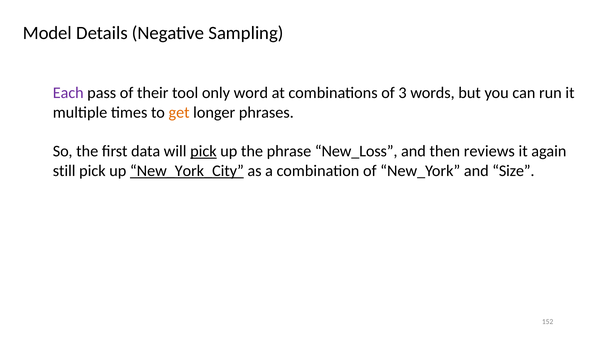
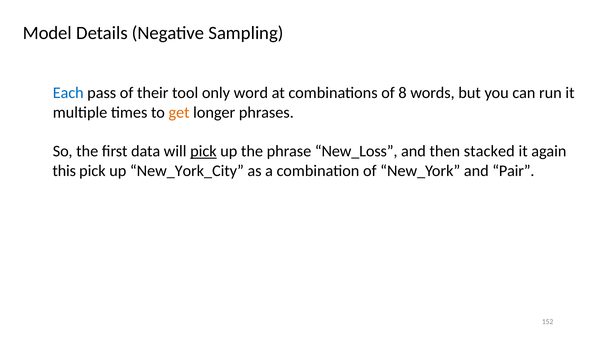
Each colour: purple -> blue
3: 3 -> 8
reviews: reviews -> stacked
still: still -> this
New_York_City underline: present -> none
Size: Size -> Pair
